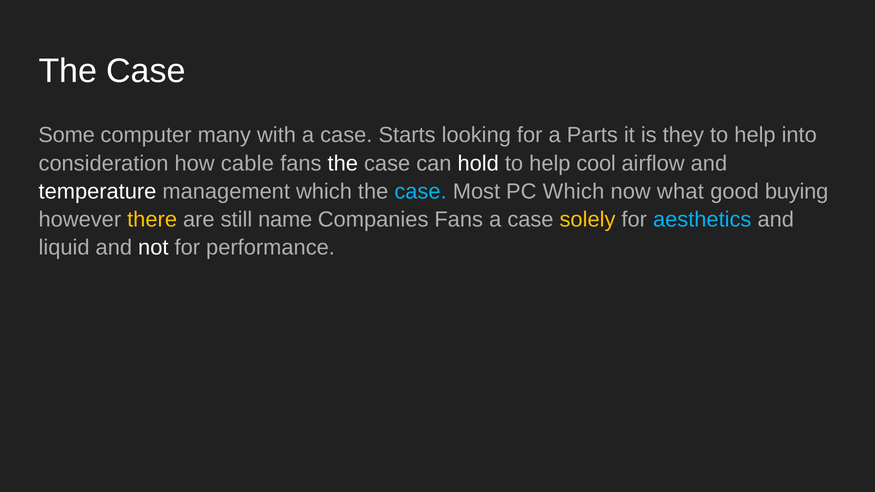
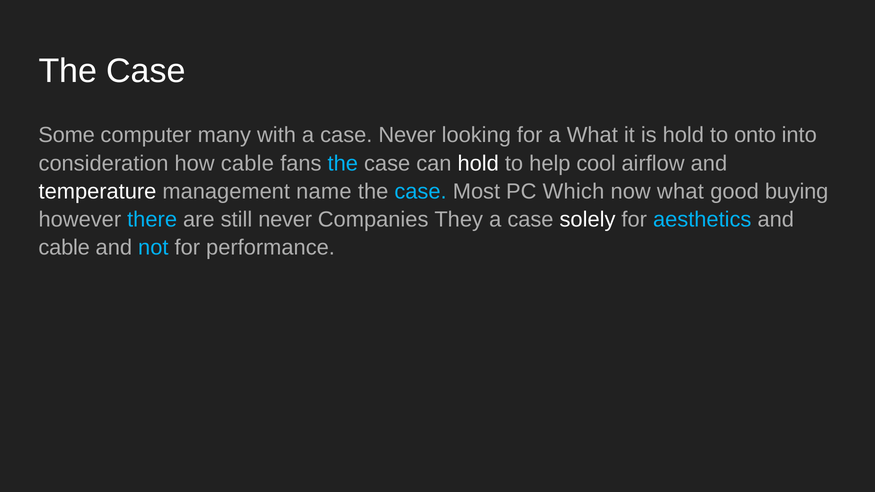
case Starts: Starts -> Never
a Parts: Parts -> What
is they: they -> hold
help at (755, 135): help -> onto
the at (343, 163) colour: white -> light blue
management which: which -> name
there colour: yellow -> light blue
still name: name -> never
Companies Fans: Fans -> They
solely colour: yellow -> white
liquid at (64, 248): liquid -> cable
not colour: white -> light blue
